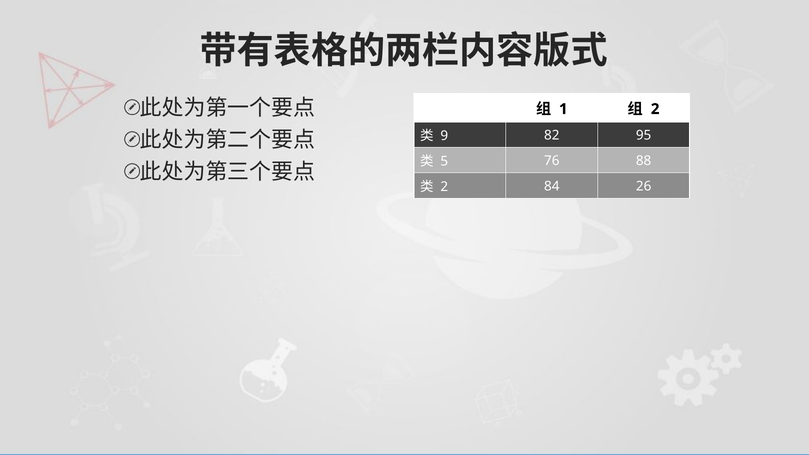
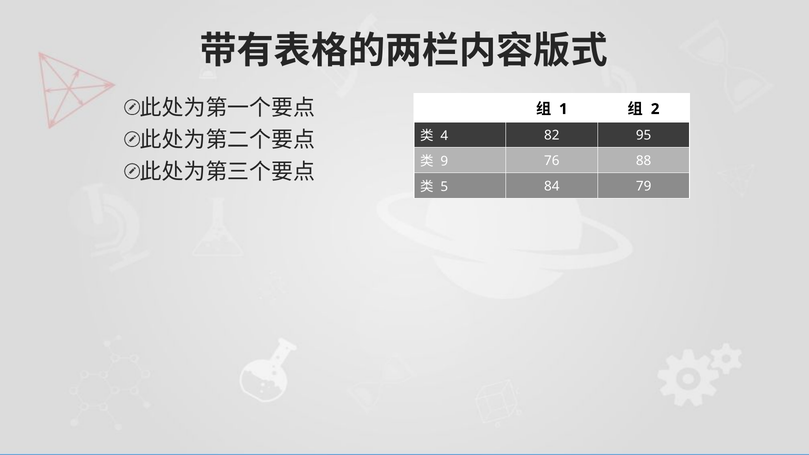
9: 9 -> 4
5: 5 -> 9
2 at (444, 187): 2 -> 5
26: 26 -> 79
